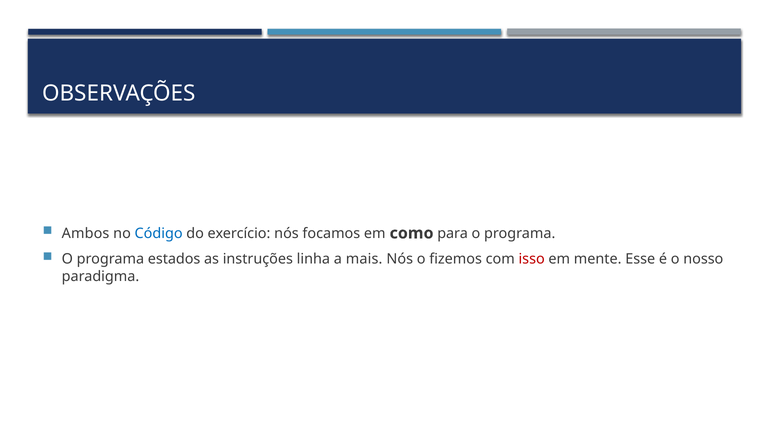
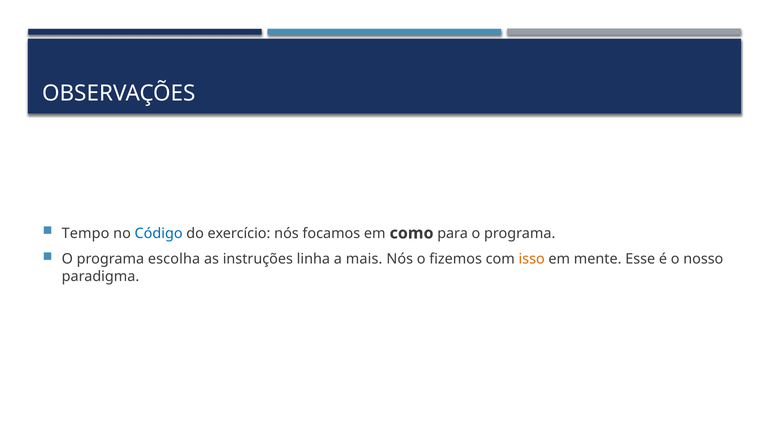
Ambos: Ambos -> Tempo
estados: estados -> escolha
isso colour: red -> orange
